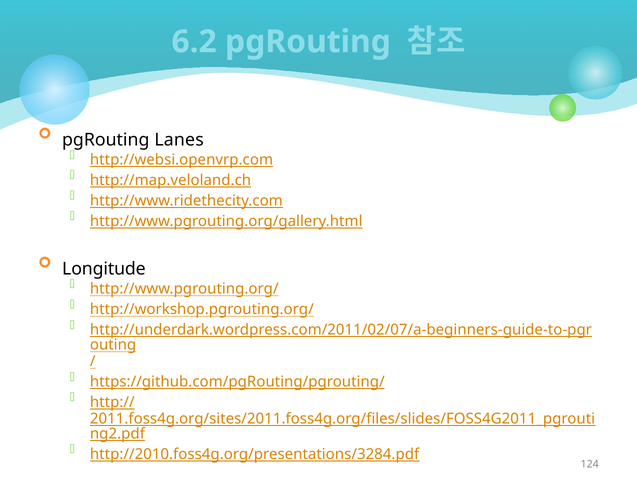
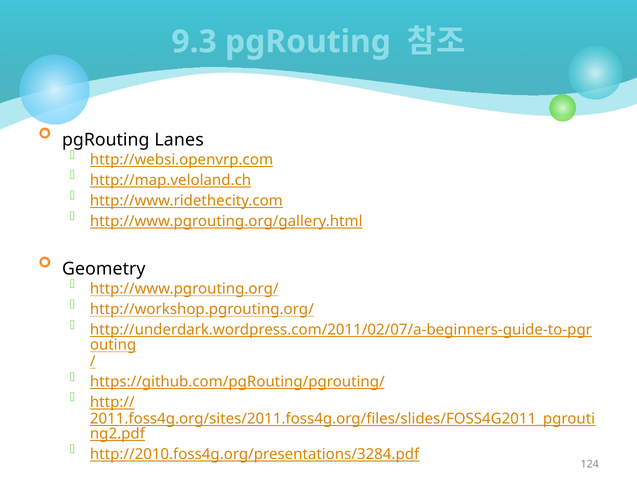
6.2: 6.2 -> 9.3
Longitude: Longitude -> Geometry
